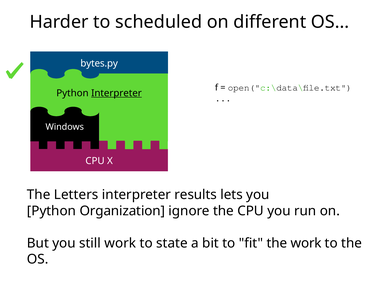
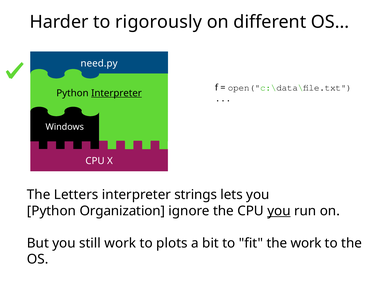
scheduled: scheduled -> rigorously
bytes.py: bytes.py -> need.py
results: results -> strings
you at (279, 211) underline: none -> present
state: state -> plots
